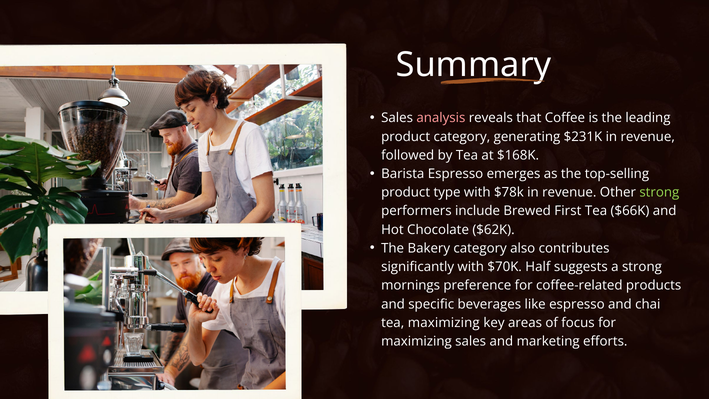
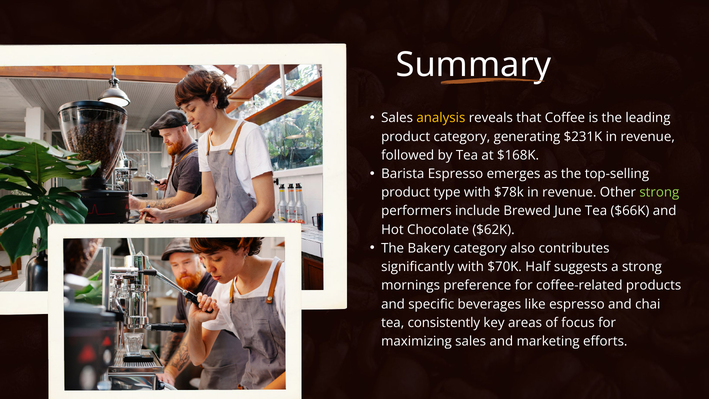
analysis colour: pink -> yellow
First: First -> June
tea maximizing: maximizing -> consistently
